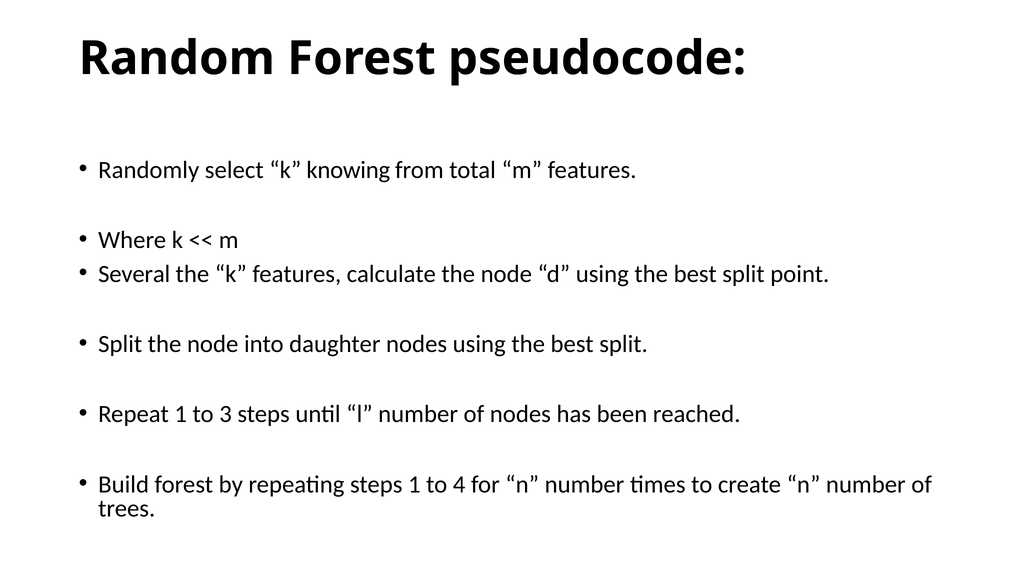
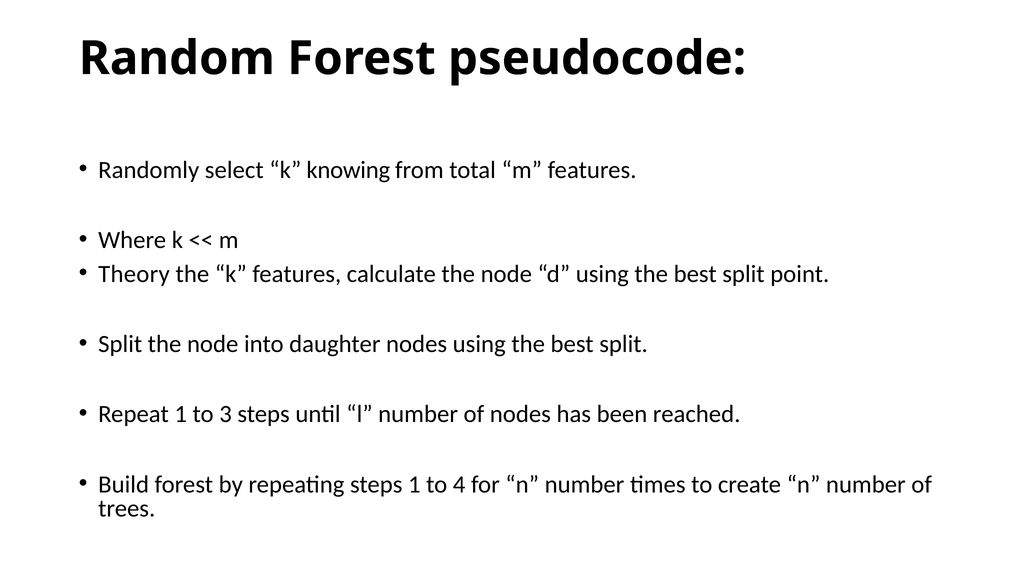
Several: Several -> Theory
